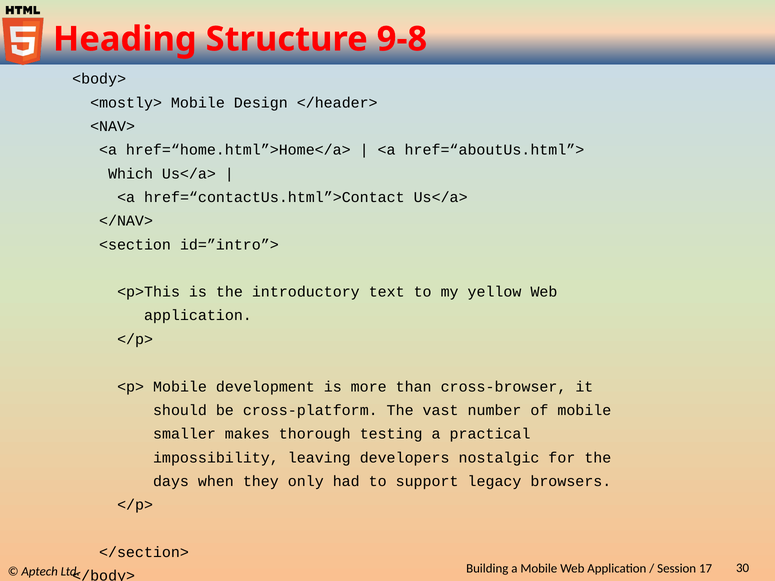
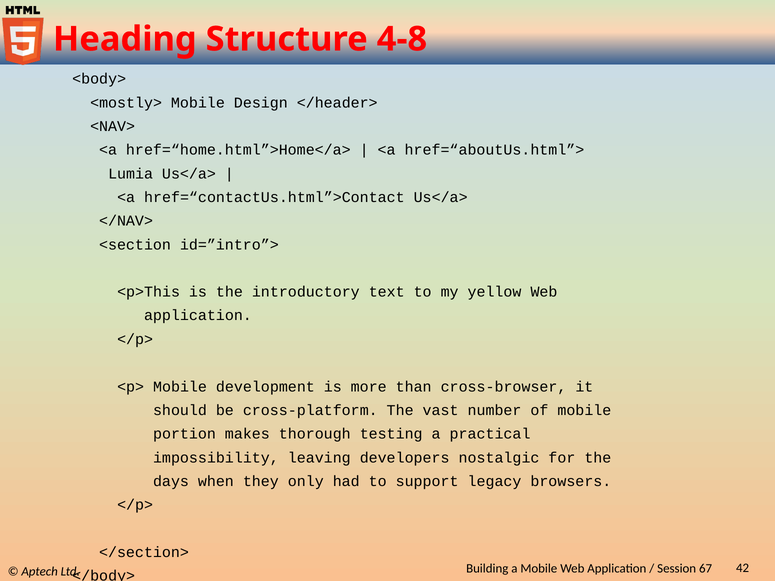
9-8: 9-8 -> 4-8
Which: Which -> Lumia
smaller: smaller -> portion
17: 17 -> 67
30: 30 -> 42
